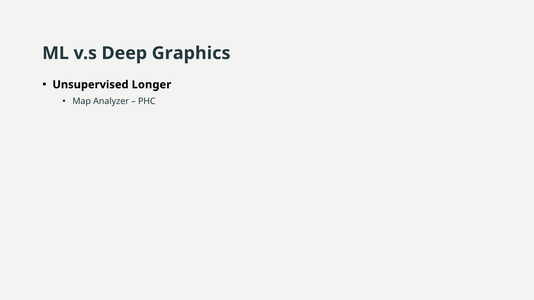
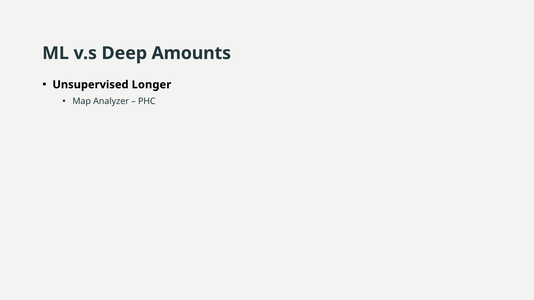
Graphics: Graphics -> Amounts
